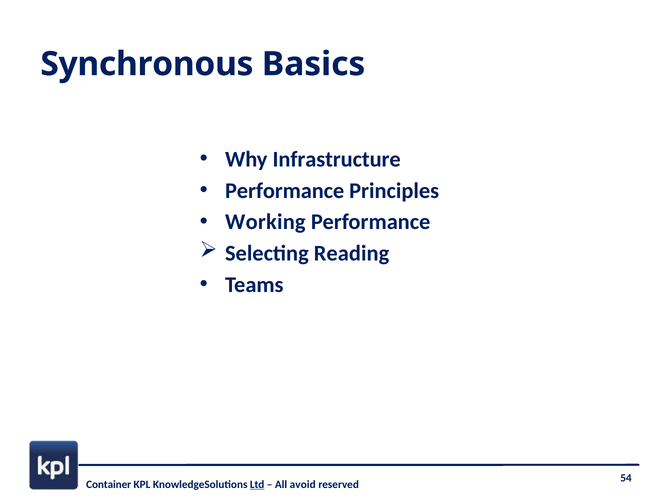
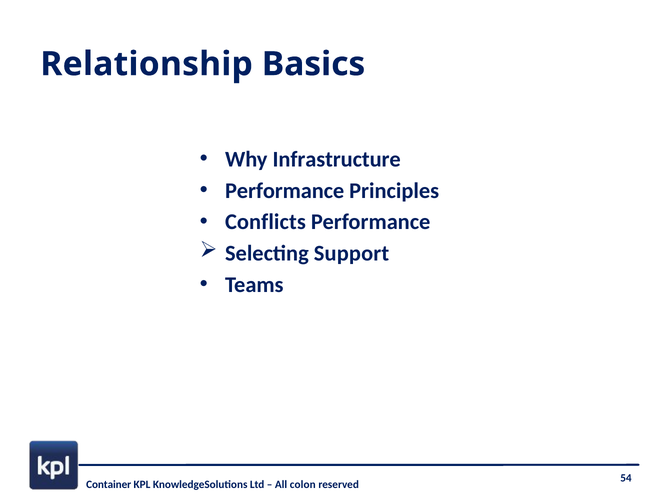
Synchronous: Synchronous -> Relationship
Working: Working -> Conflicts
Reading: Reading -> Support
Ltd underline: present -> none
avoid: avoid -> colon
